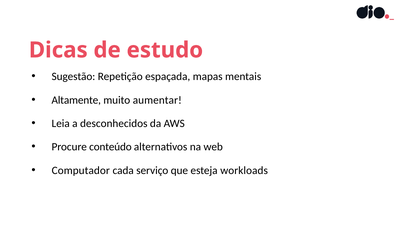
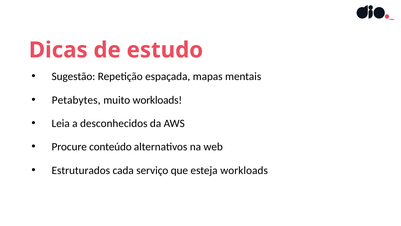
Altamente: Altamente -> Petabytes
muito aumentar: aumentar -> workloads
Computador: Computador -> Estruturados
